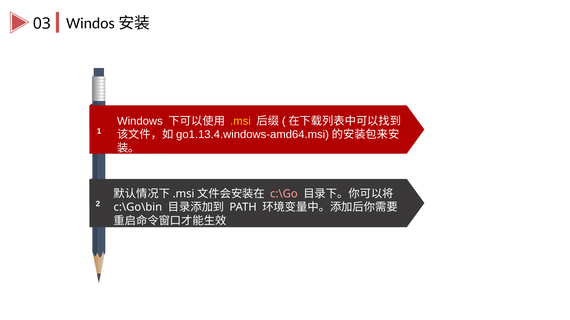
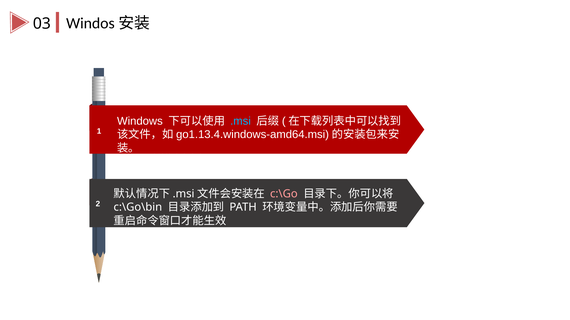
.msi at (241, 121) colour: yellow -> light blue
